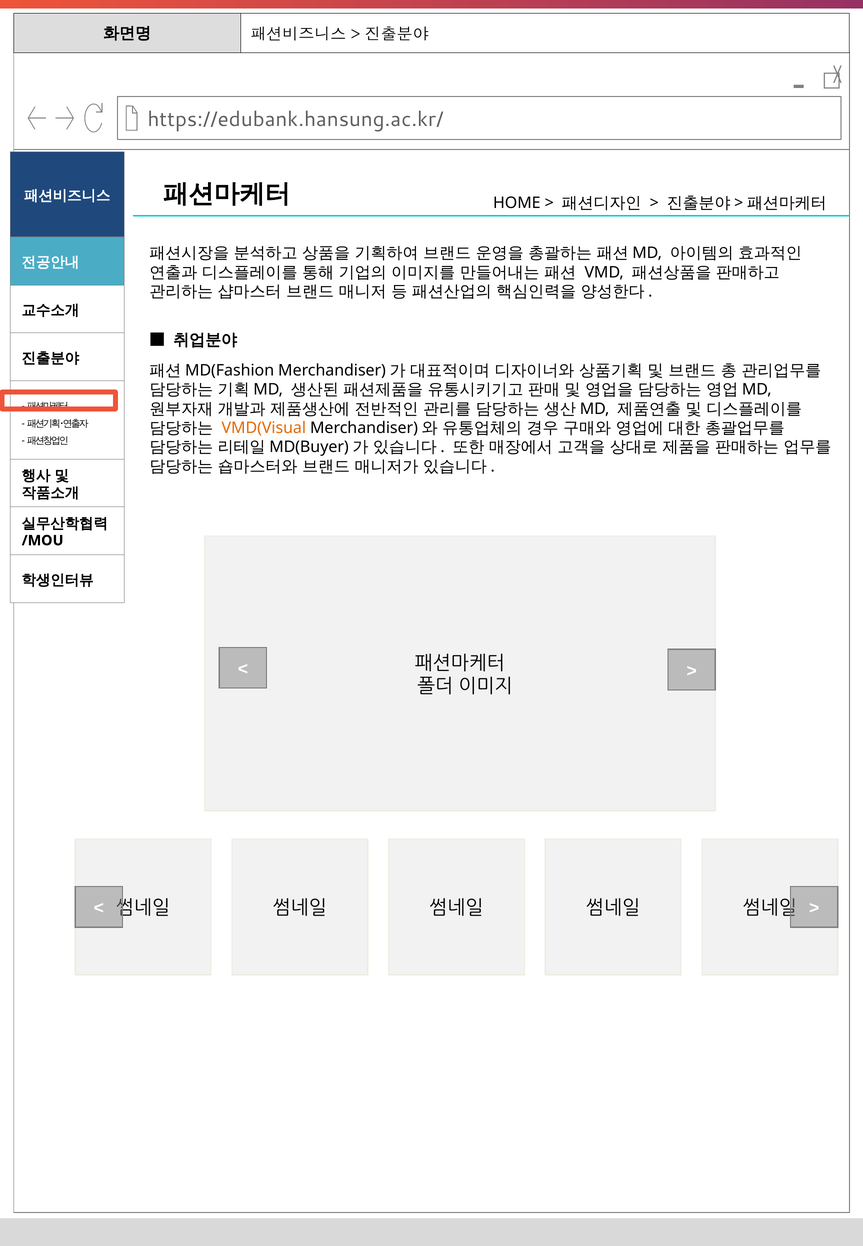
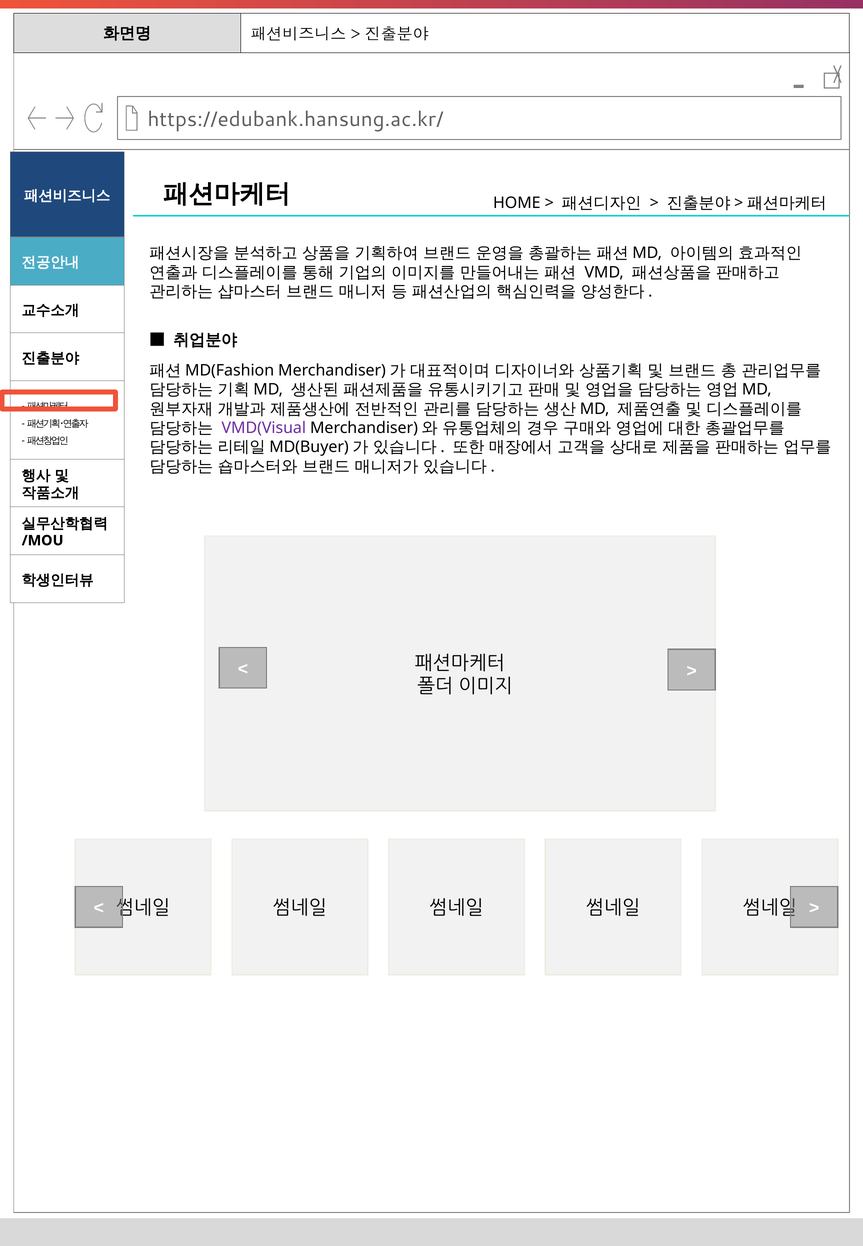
VMD(Visual colour: orange -> purple
